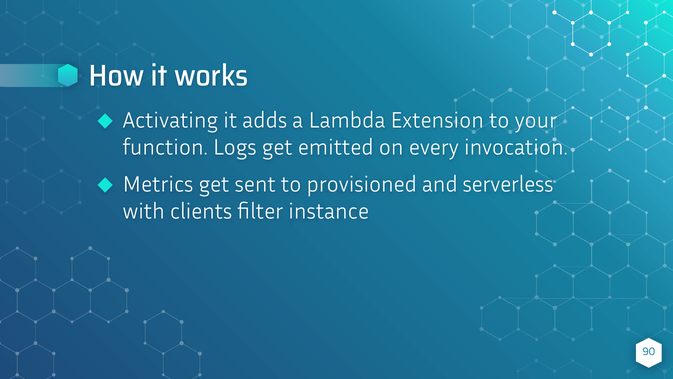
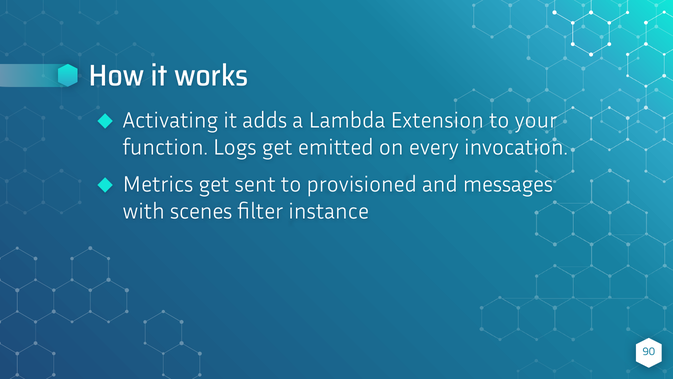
serverless: serverless -> messages
clients: clients -> scenes
